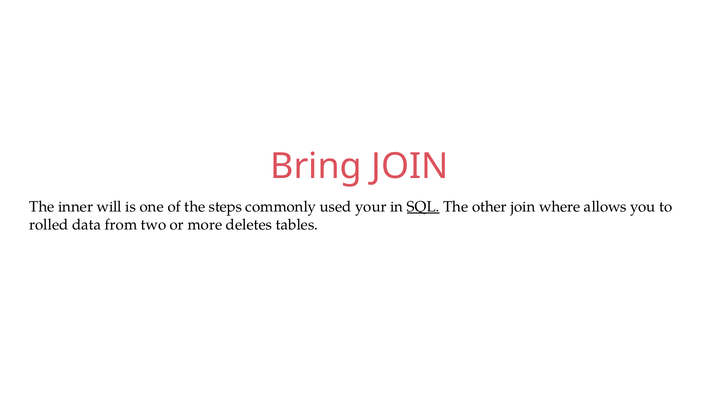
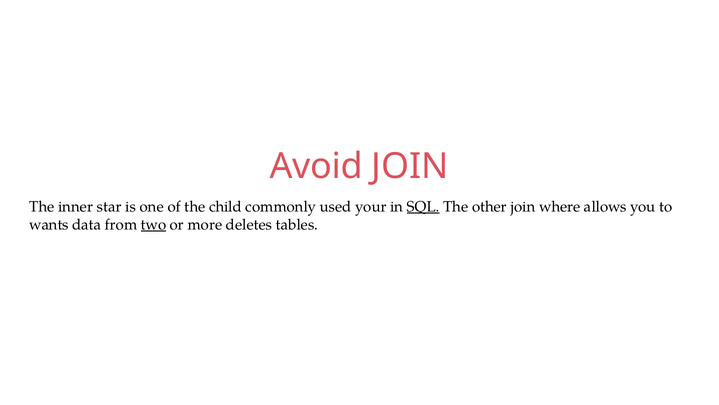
Bring: Bring -> Avoid
will: will -> star
steps: steps -> child
rolled: rolled -> wants
two underline: none -> present
